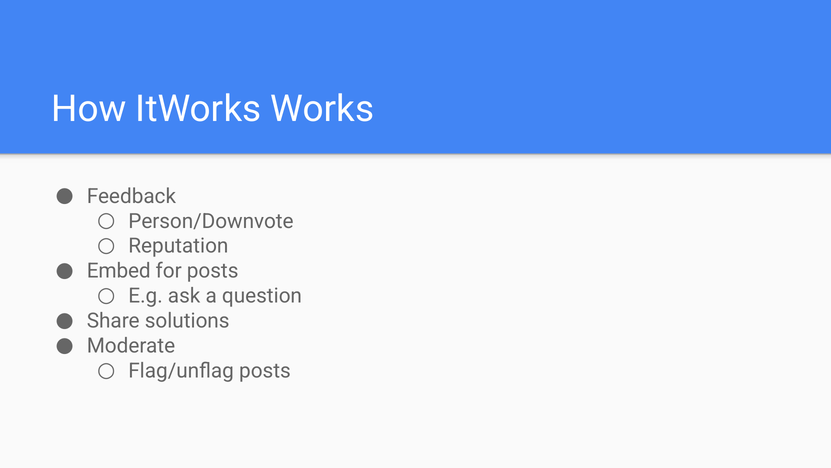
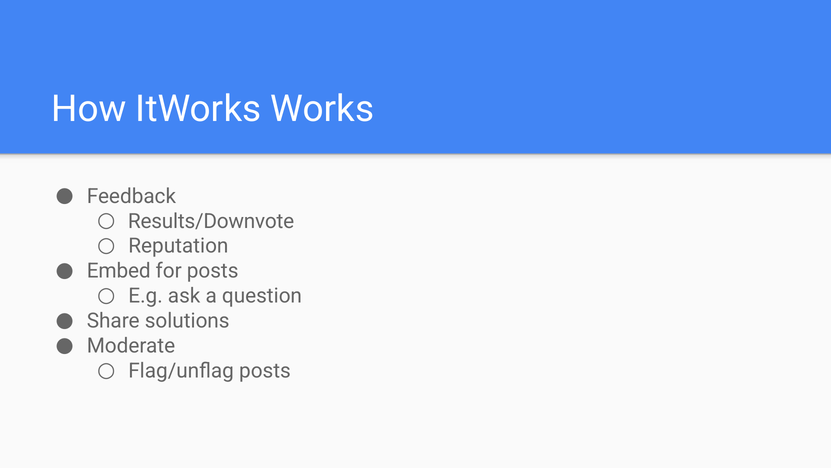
Person/Downvote: Person/Downvote -> Results/Downvote
